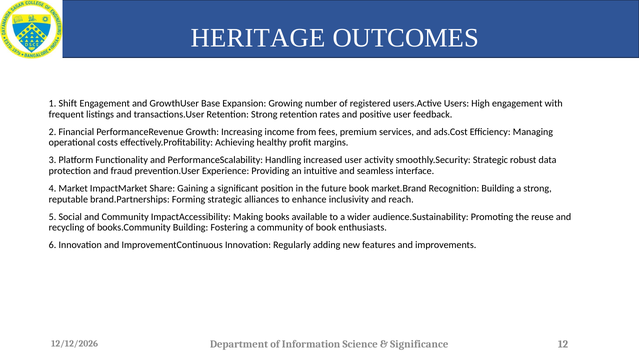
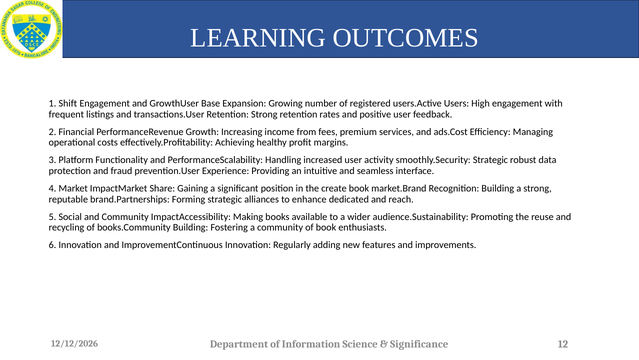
HERITAGE: HERITAGE -> LEARNING
future: future -> create
inclusivity: inclusivity -> dedicated
